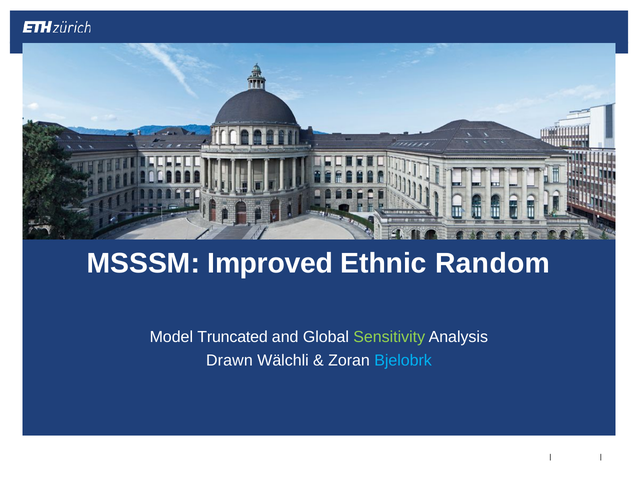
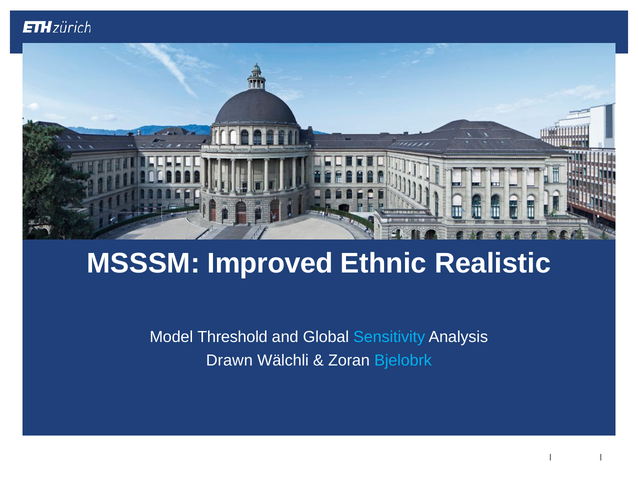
Random: Random -> Realistic
Truncated: Truncated -> Threshold
Sensitivity colour: light green -> light blue
